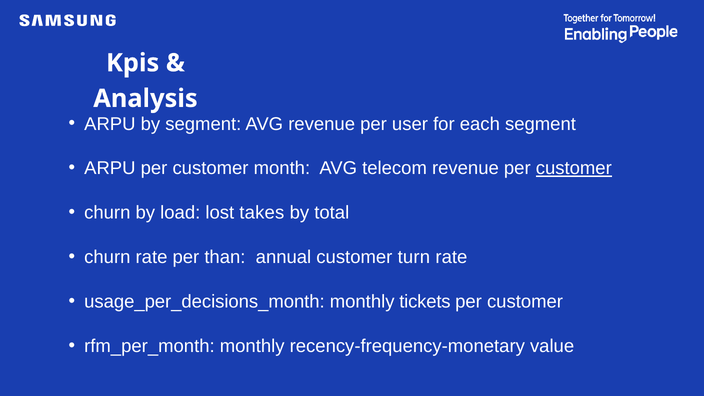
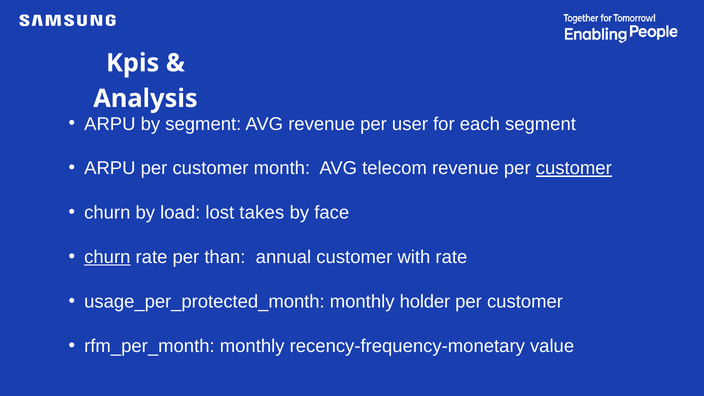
total: total -> face
churn at (107, 257) underline: none -> present
turn: turn -> with
usage_per_decisions_month: usage_per_decisions_month -> usage_per_protected_month
tickets: tickets -> holder
